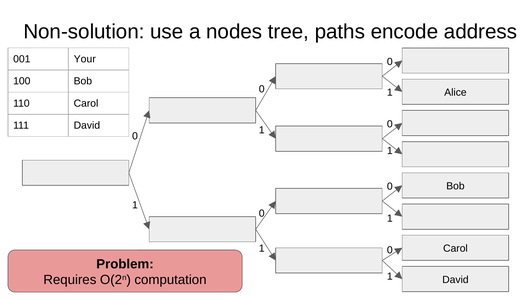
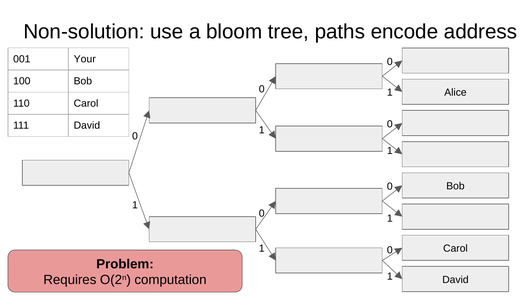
nodes: nodes -> bloom
